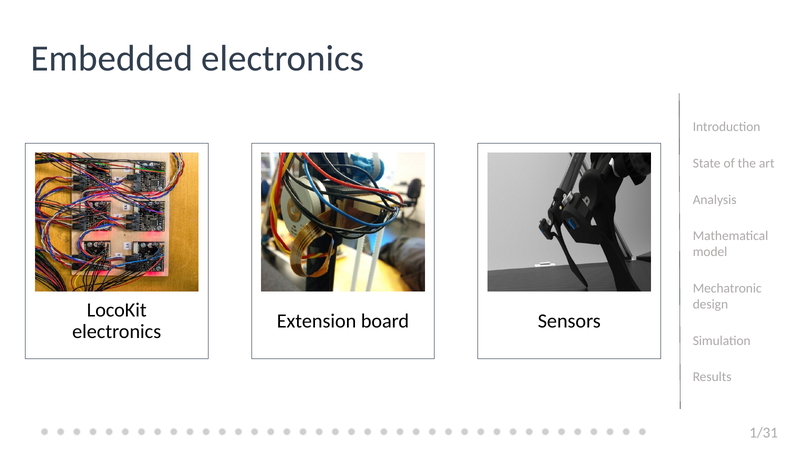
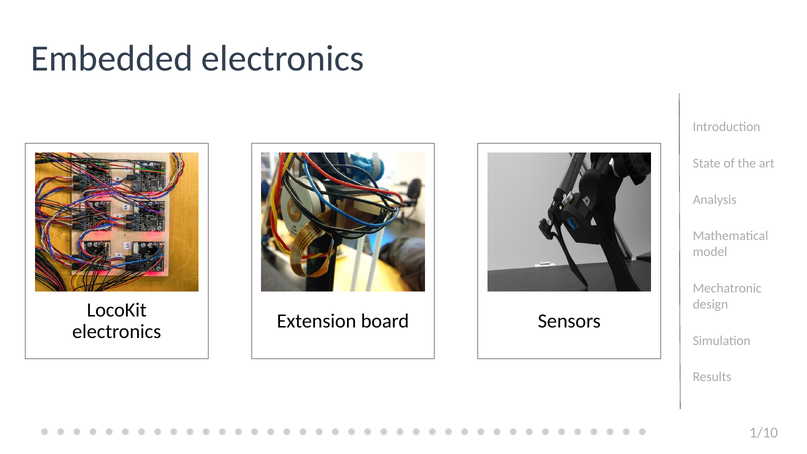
1/31: 1/31 -> 1/10
